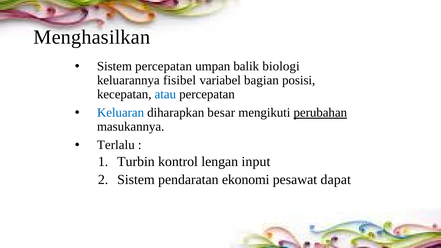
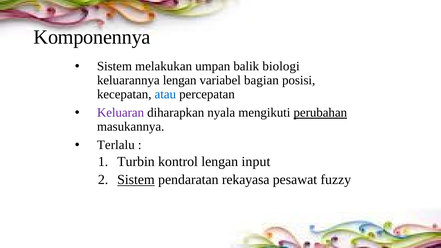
Menghasilkan: Menghasilkan -> Komponennya
Sistem percepatan: percepatan -> melakukan
keluarannya fisibel: fisibel -> lengan
Keluaran colour: blue -> purple
besar: besar -> nyala
Sistem at (136, 180) underline: none -> present
ekonomi: ekonomi -> rekayasa
dapat: dapat -> fuzzy
